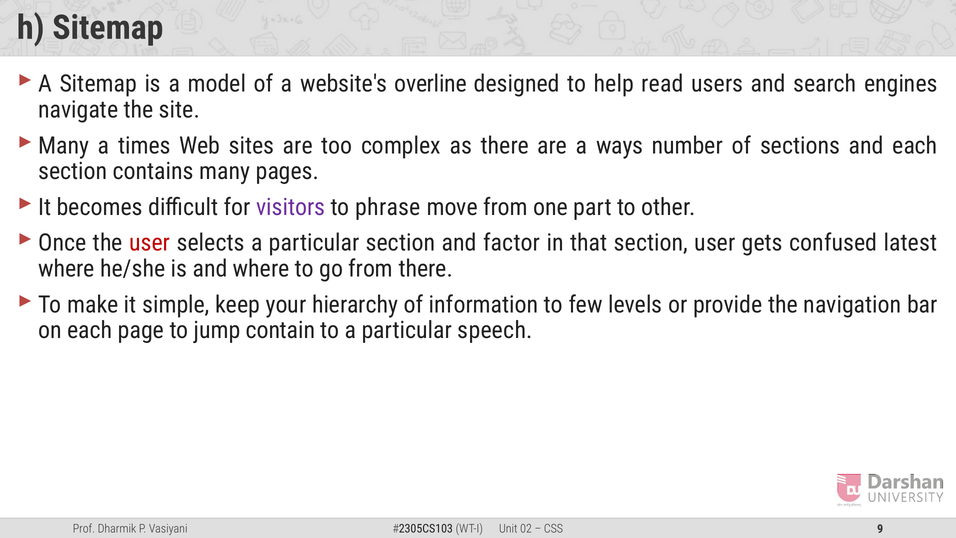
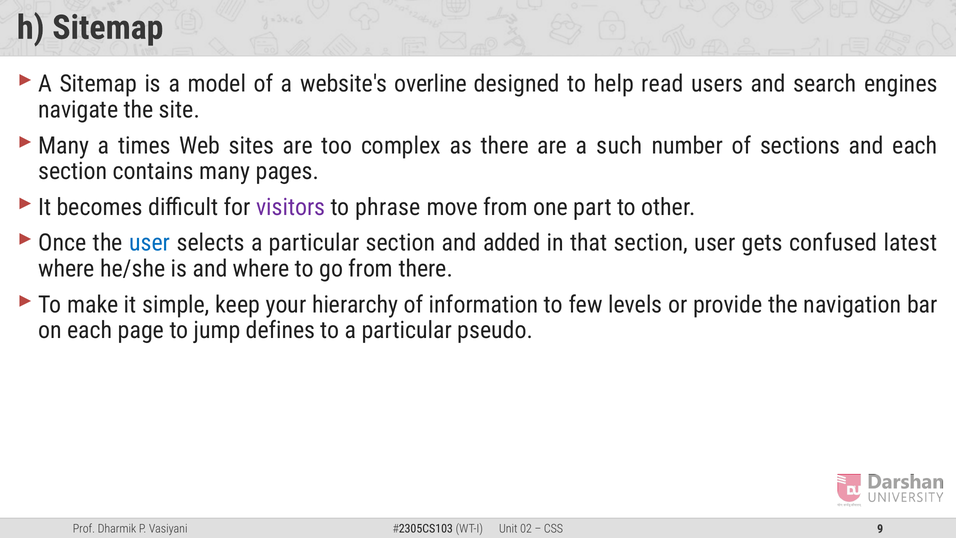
ways: ways -> such
user at (150, 243) colour: red -> blue
factor: factor -> added
contain: contain -> defines
speech: speech -> pseudo
